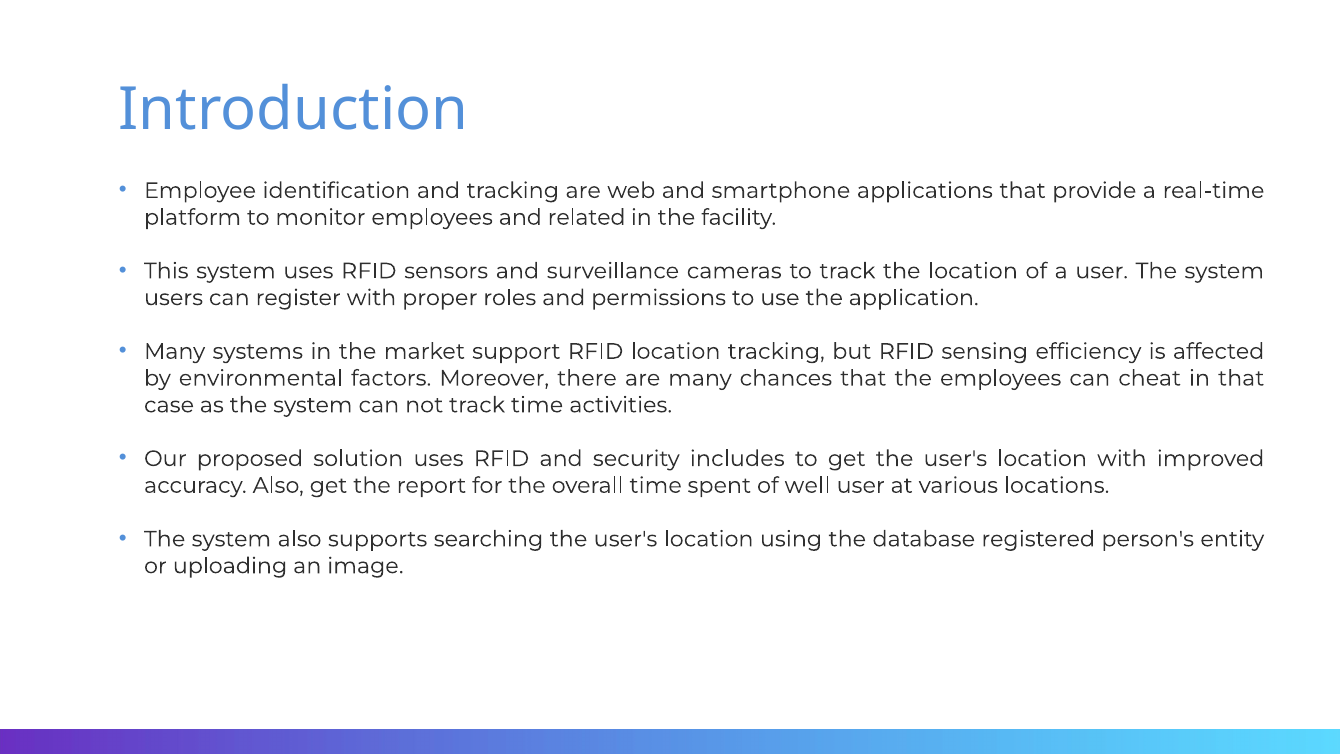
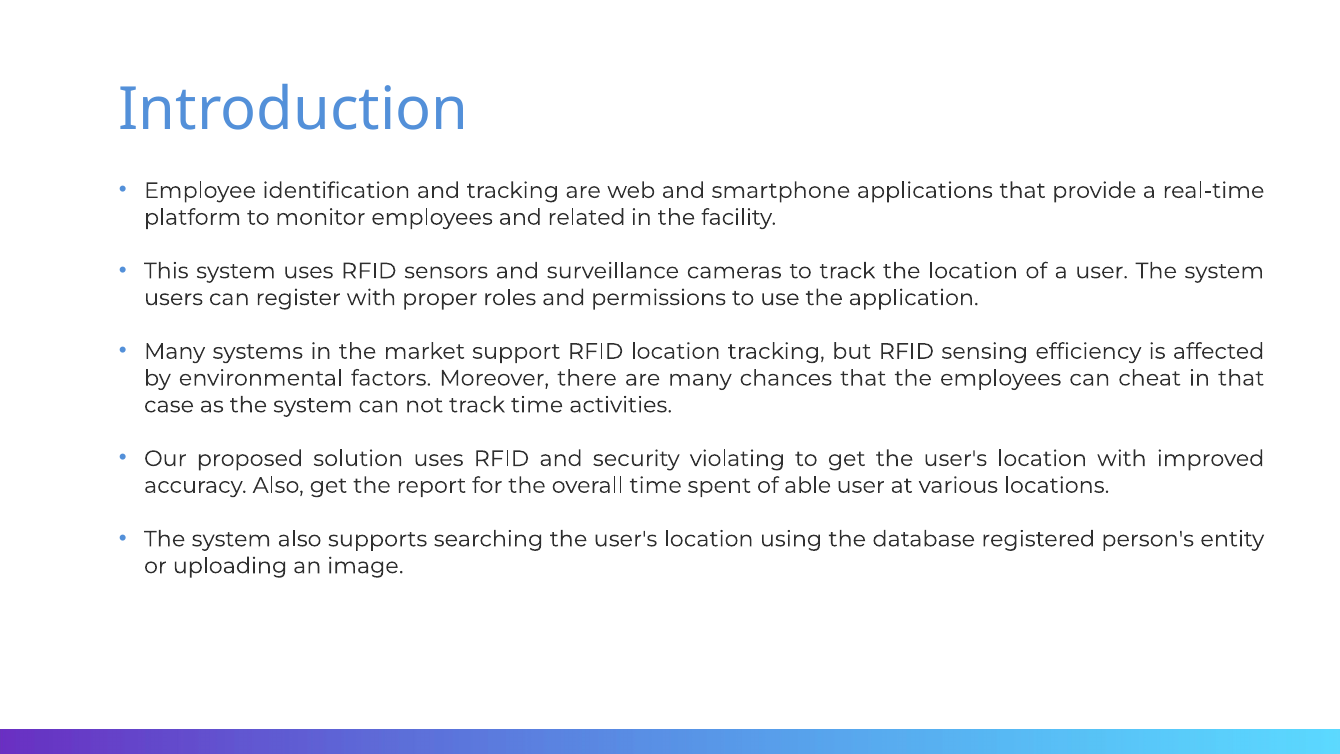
includes: includes -> violating
well: well -> able
